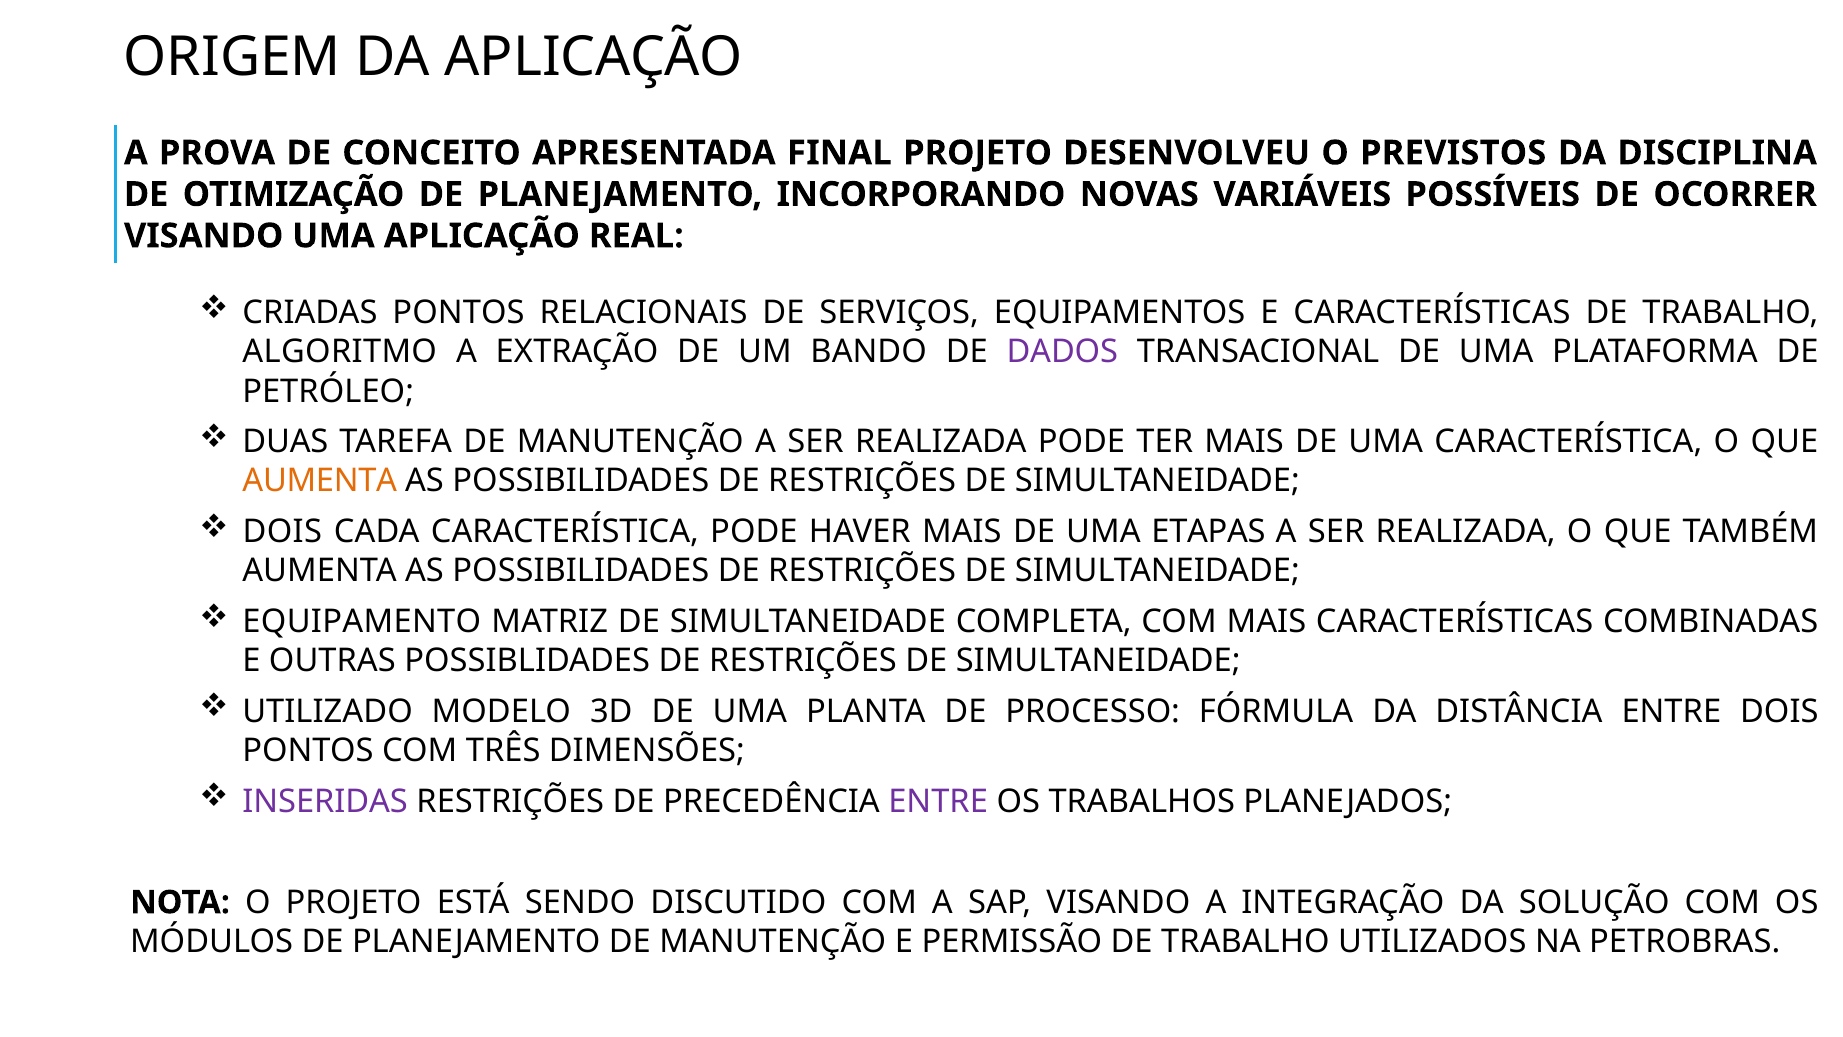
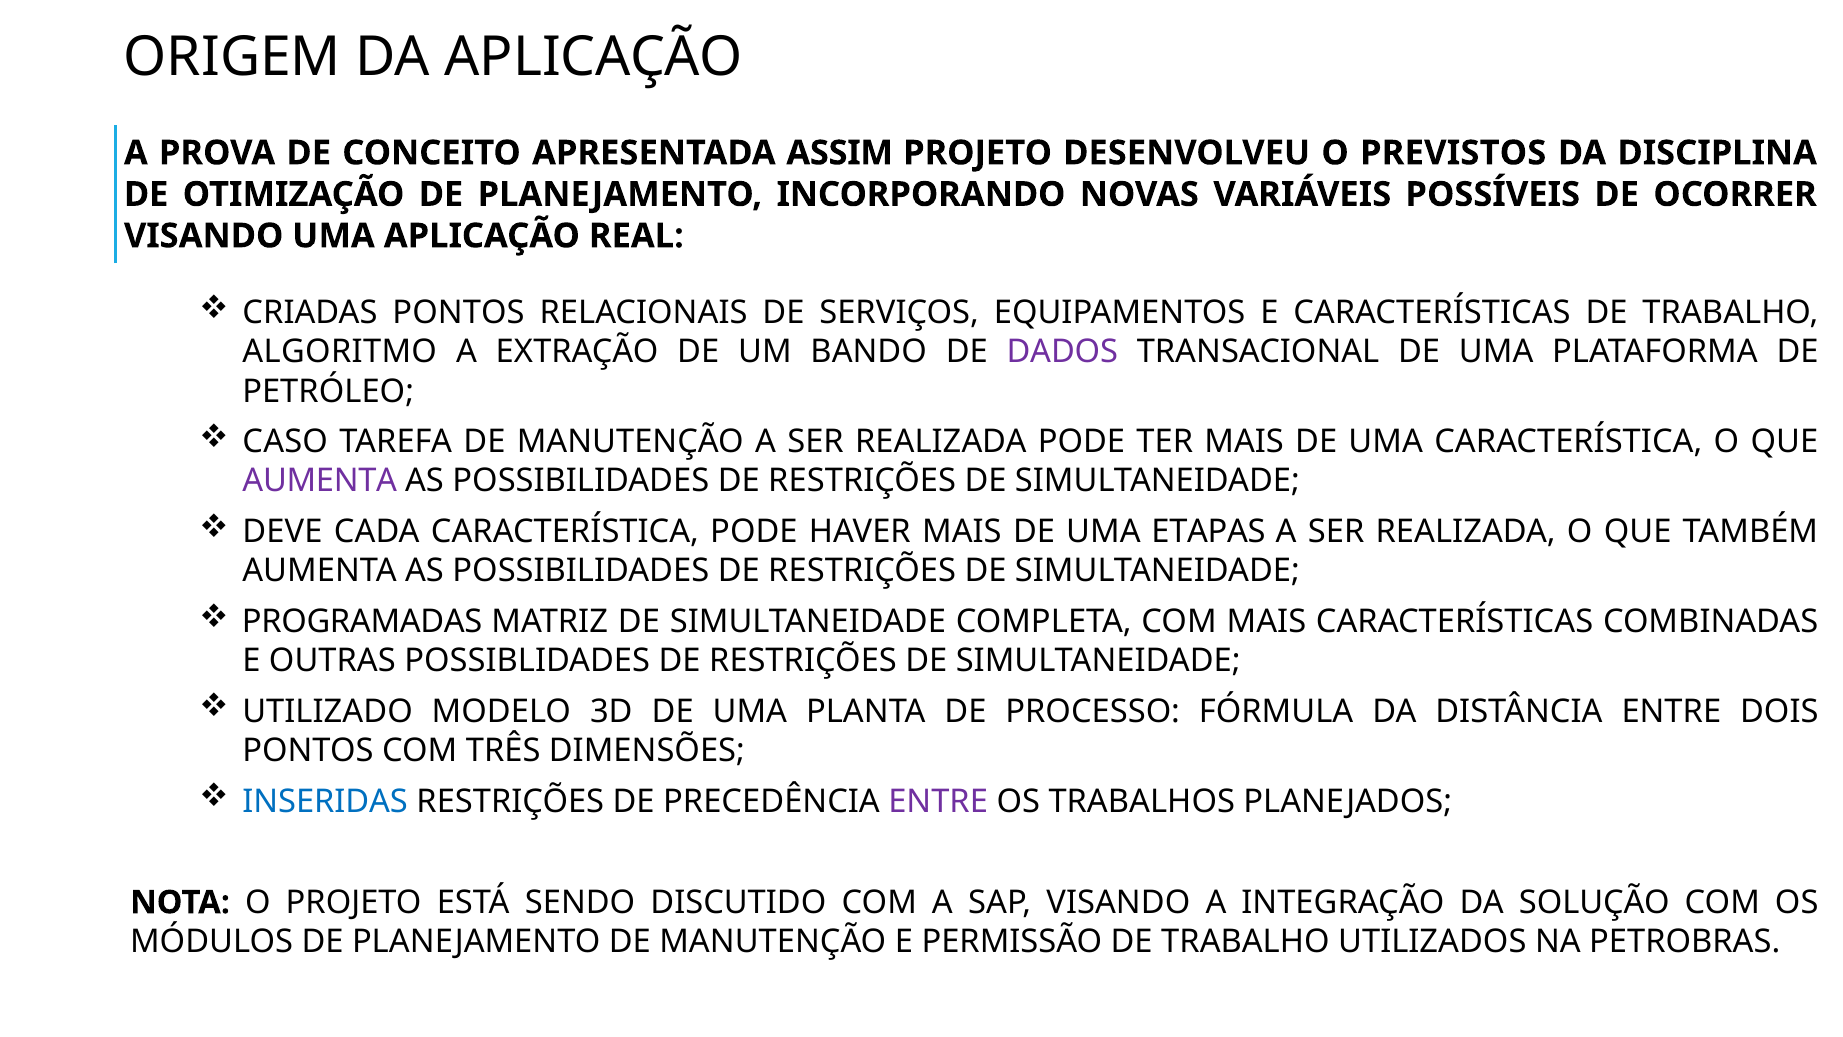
FINAL: FINAL -> ASSIM
DUAS: DUAS -> CASO
AUMENTA at (320, 481) colour: orange -> purple
DOIS at (282, 532): DOIS -> DEVE
EQUIPAMENTO: EQUIPAMENTO -> PROGRAMADAS
INSERIDAS colour: purple -> blue
